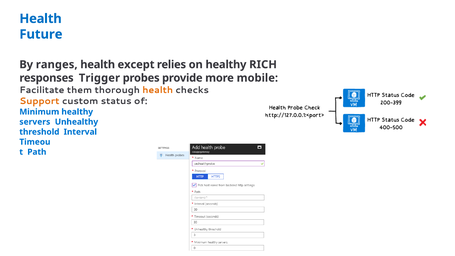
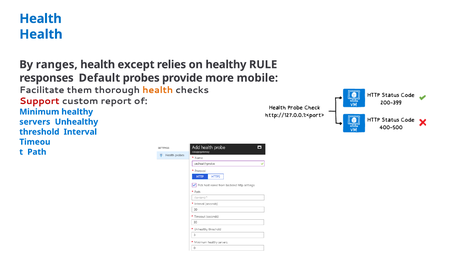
Future at (41, 34): Future -> Health
RICH: RICH -> RULE
Trigger: Trigger -> Default
Support colour: orange -> red
status: status -> report
